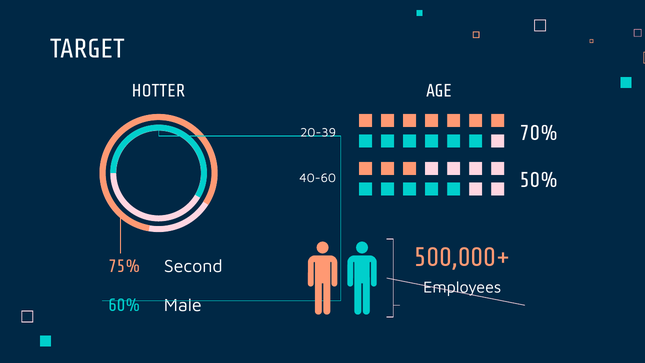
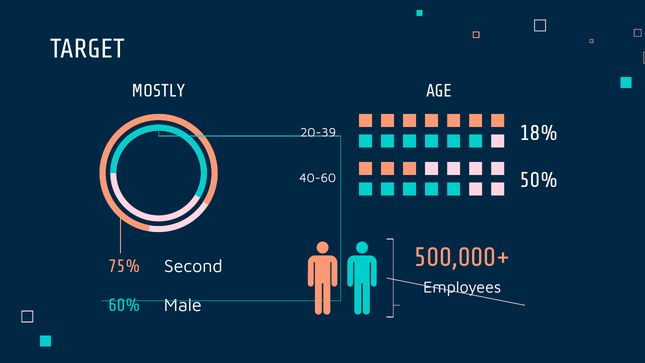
HOTTER: HOTTER -> MOSTLY
70%: 70% -> 18%
